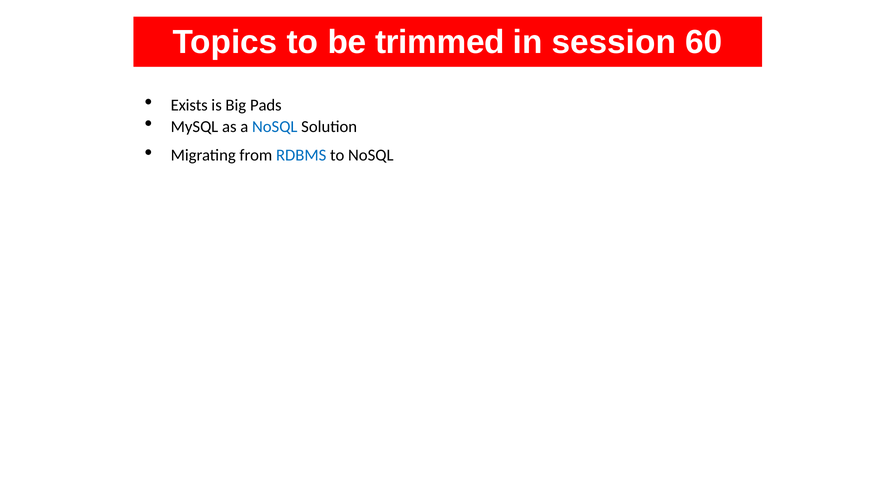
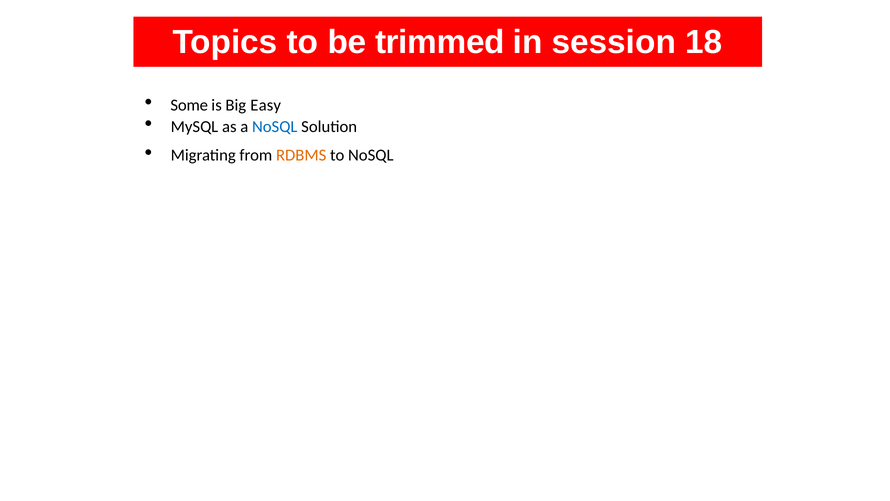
60: 60 -> 18
Exists: Exists -> Some
Pads: Pads -> Easy
RDBMS colour: blue -> orange
